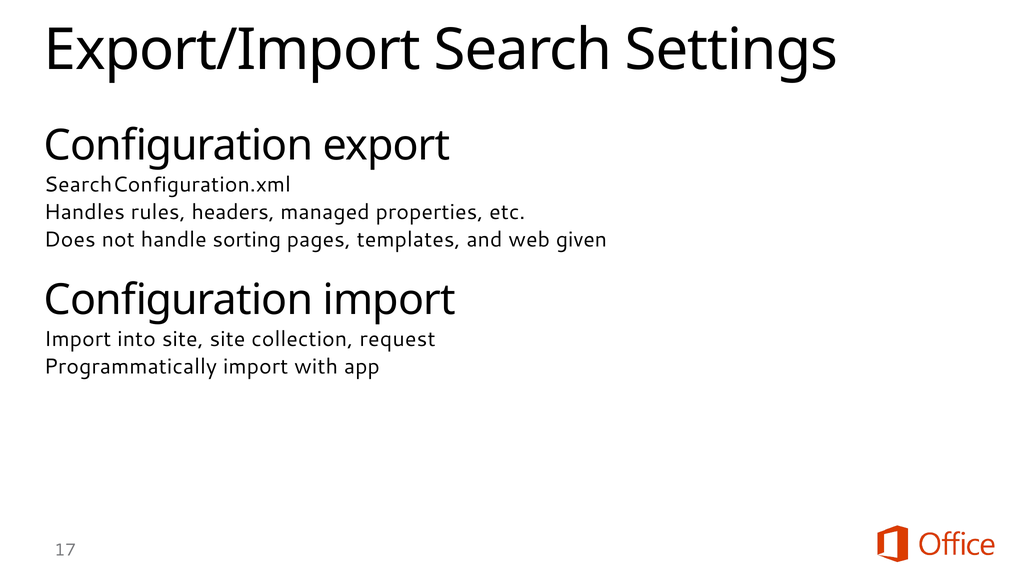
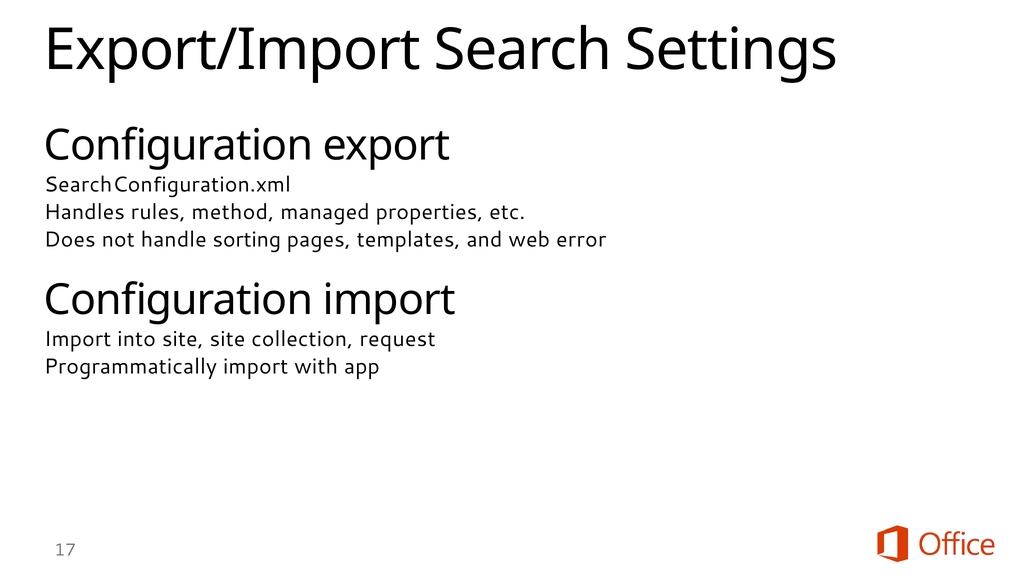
headers: headers -> method
given: given -> error
